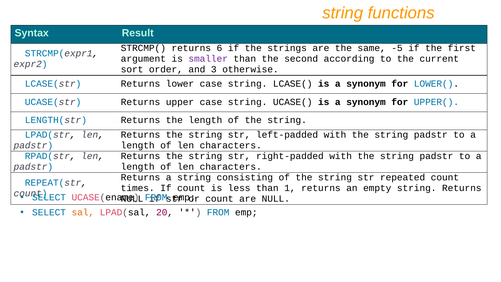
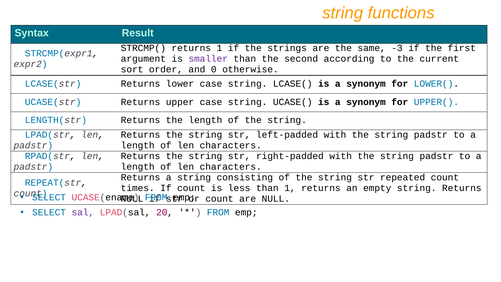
returns 6: 6 -> 1
-5: -5 -> -3
3: 3 -> 0
sal colour: orange -> purple
